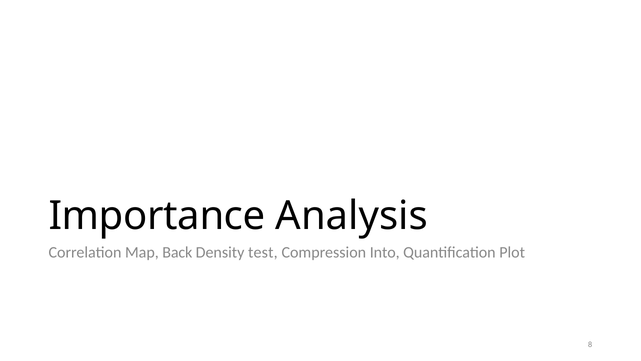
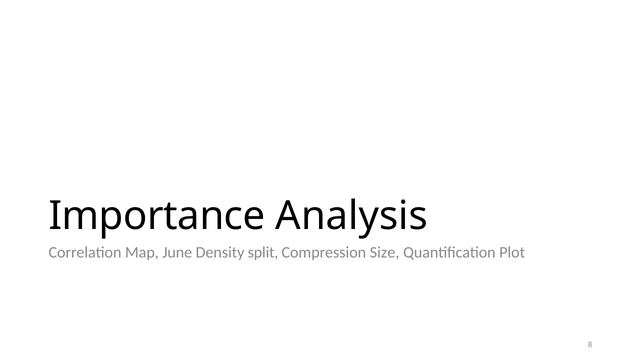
Back: Back -> June
test: test -> split
Into: Into -> Size
